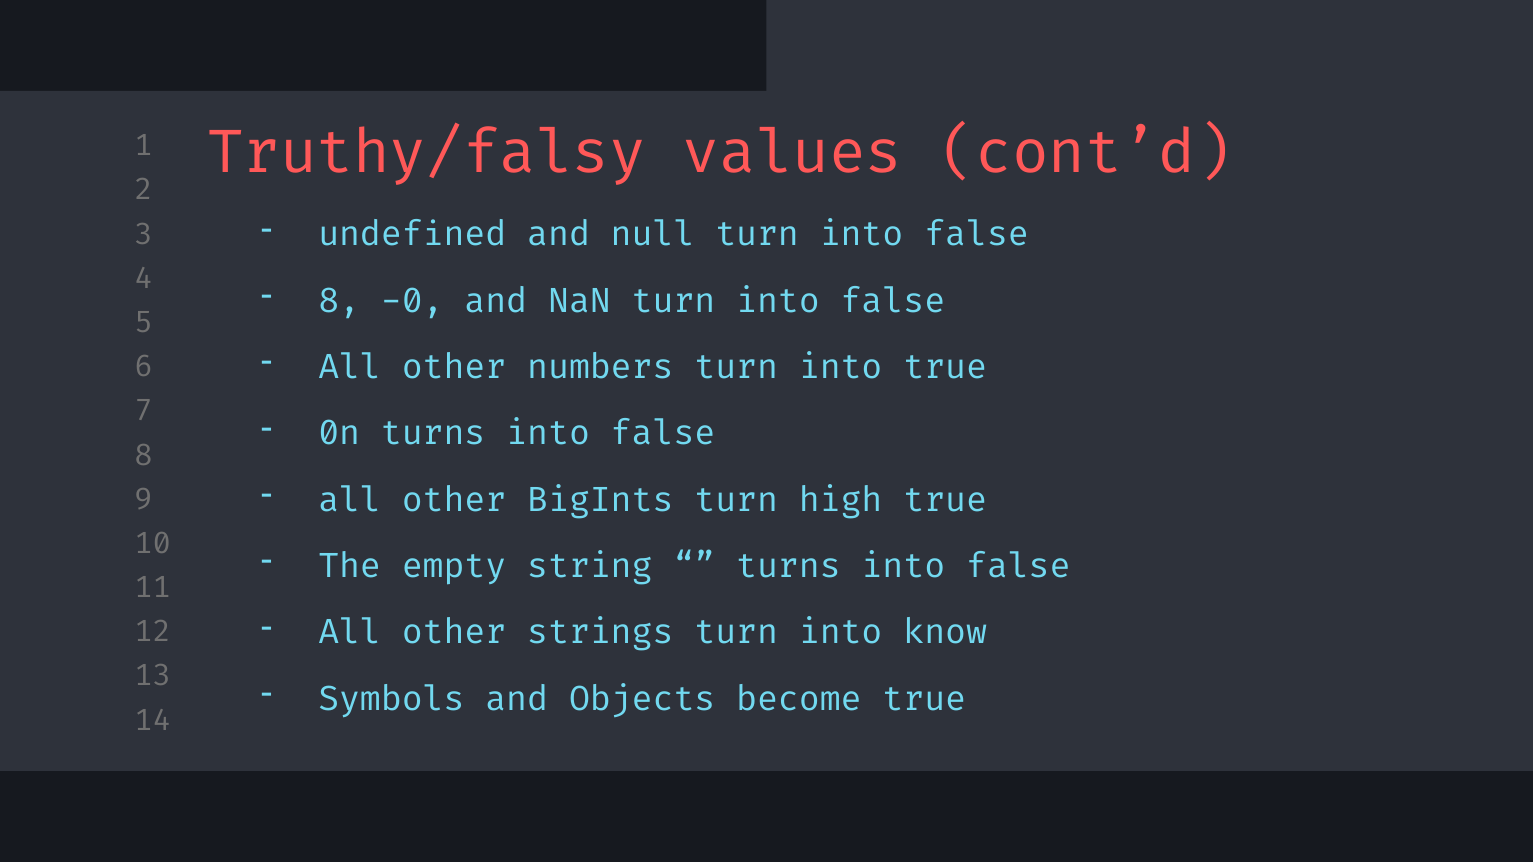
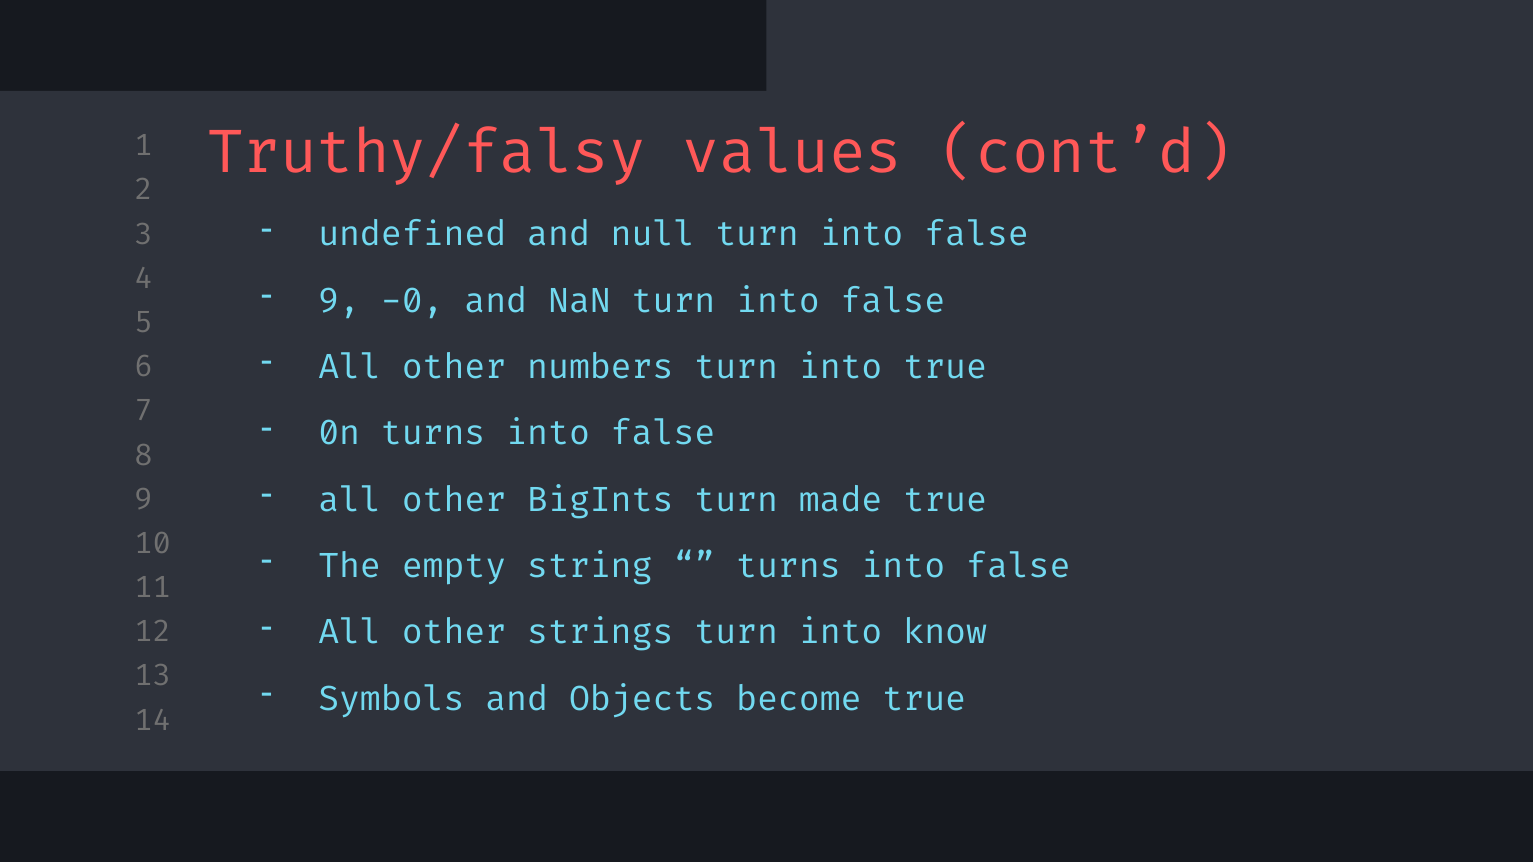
8 at (339, 301): 8 -> 9
high: high -> made
